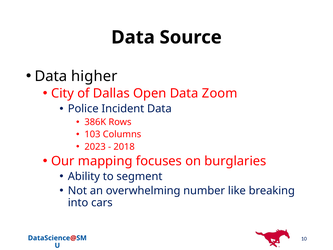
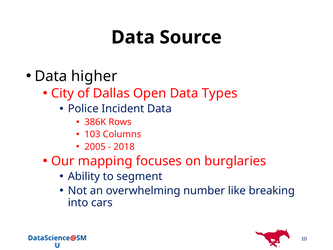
Zoom: Zoom -> Types
2023: 2023 -> 2005
